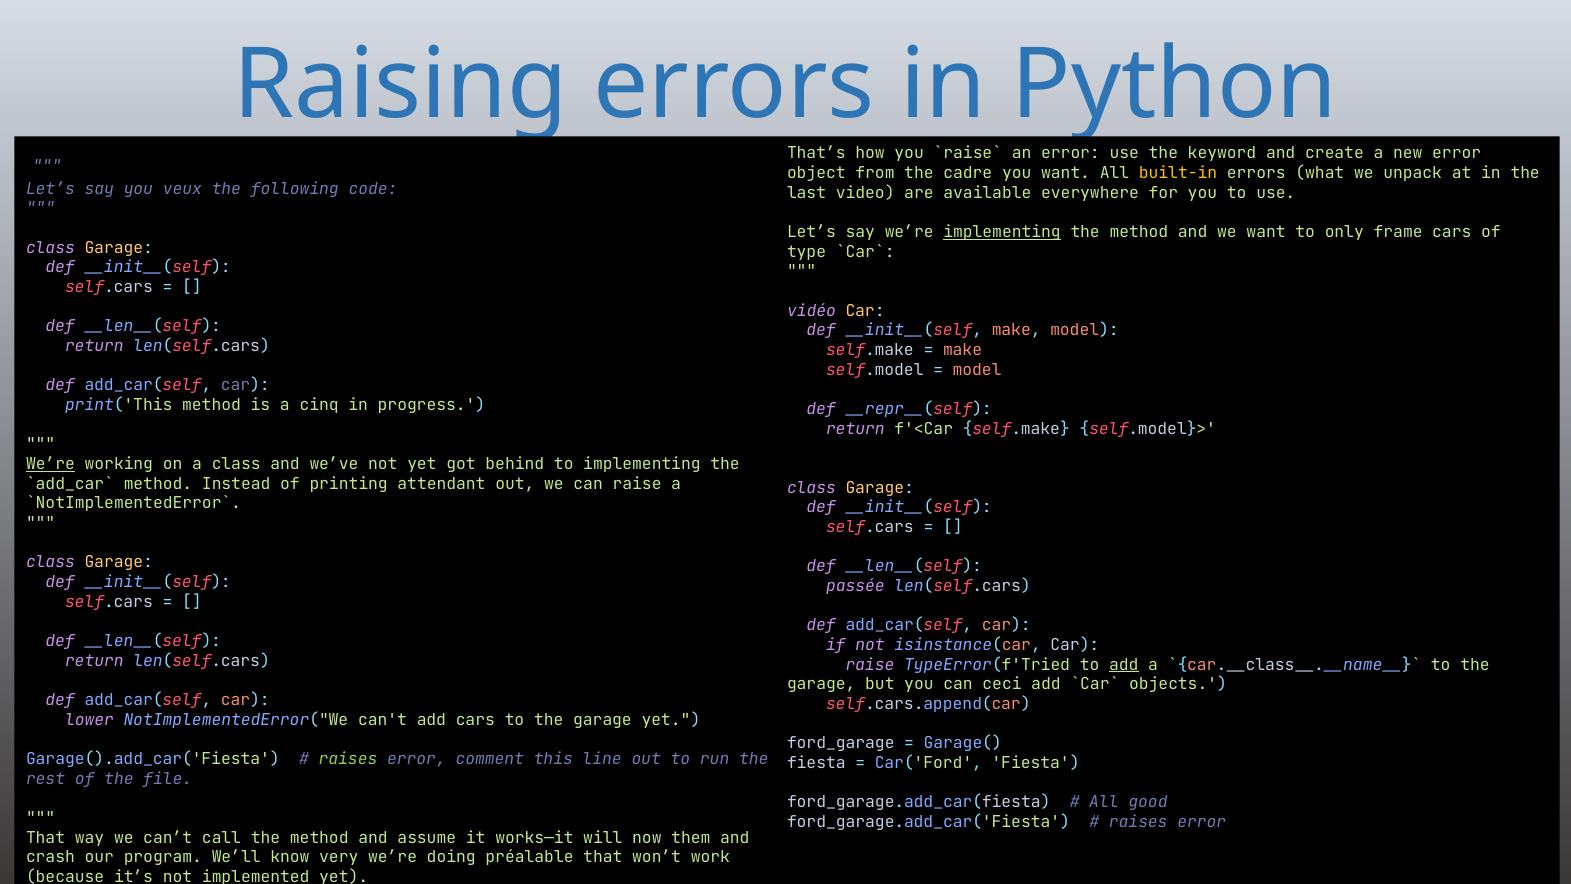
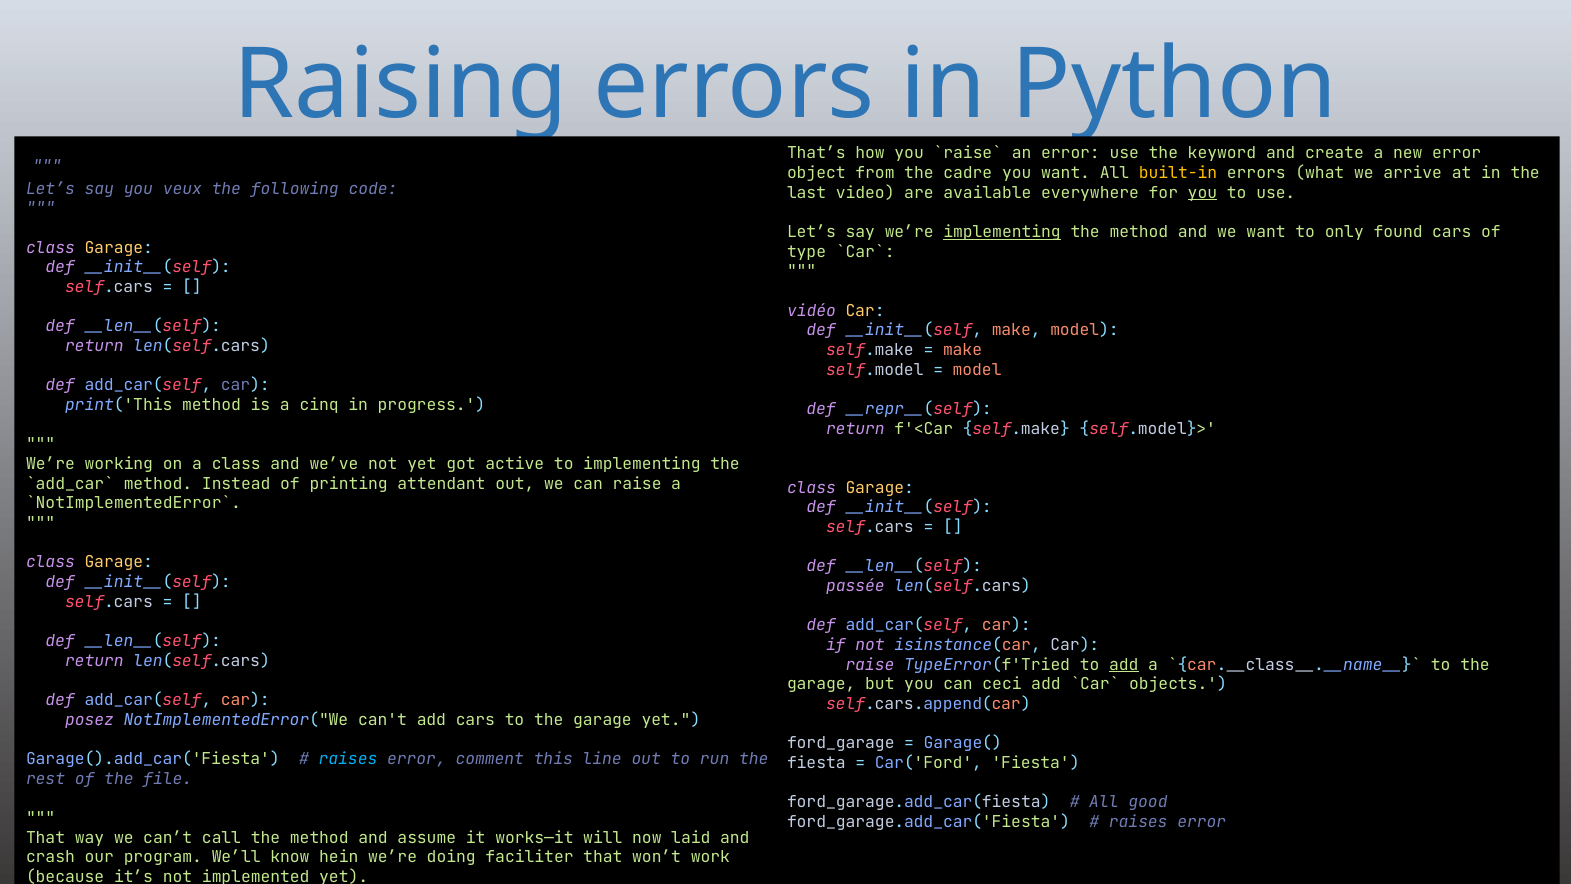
unpack: unpack -> arrive
you at (1202, 193) underline: none -> present
frame: frame -> found
We’re at (50, 464) underline: present -> none
behind: behind -> active
lower: lower -> posez
raises at (348, 759) colour: light green -> light blue
them: them -> laid
very: very -> hein
préalable: préalable -> faciliter
